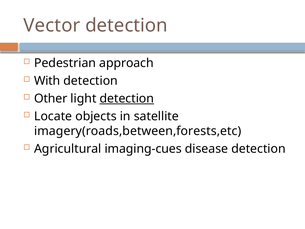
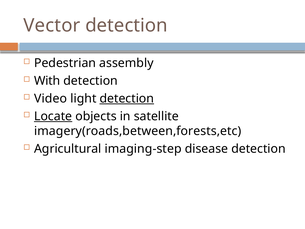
approach: approach -> assembly
Other: Other -> Video
Locate underline: none -> present
imaging-cues: imaging-cues -> imaging-step
